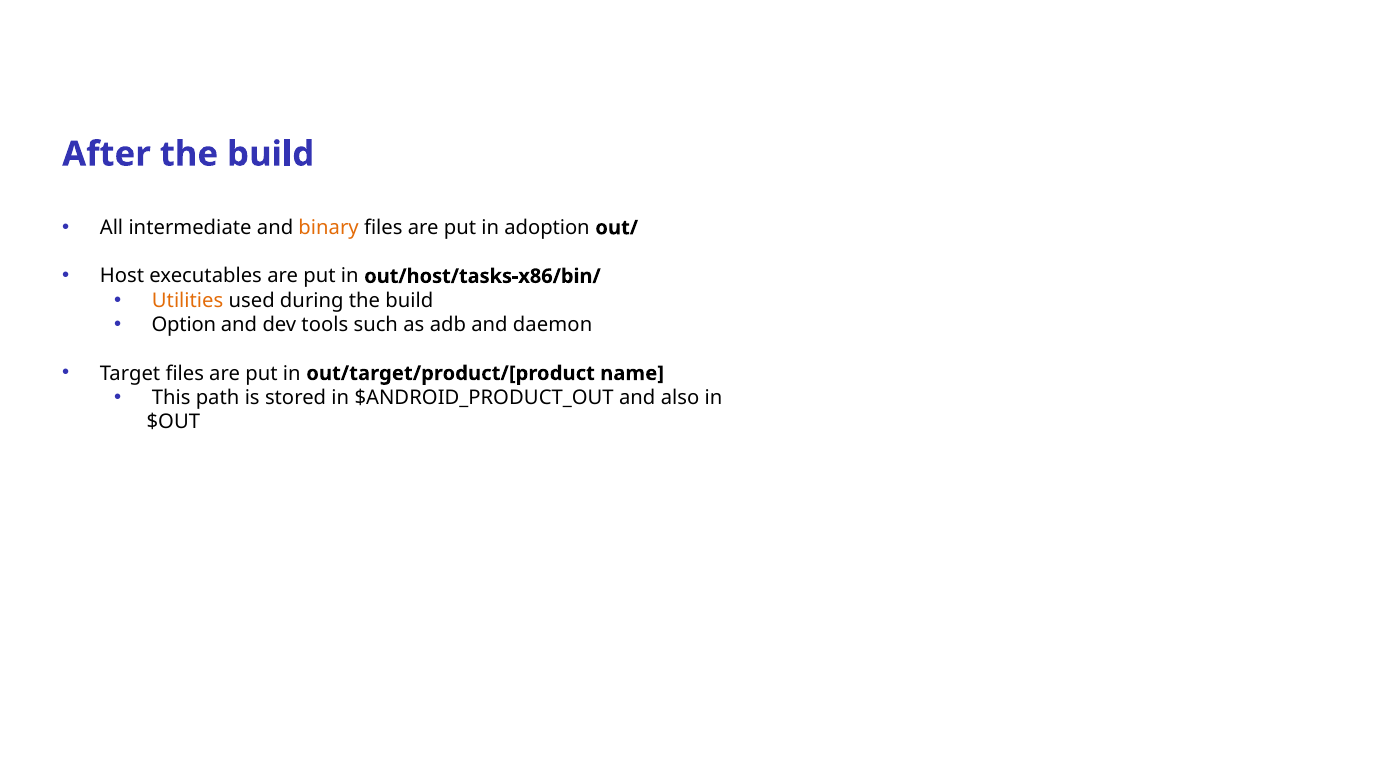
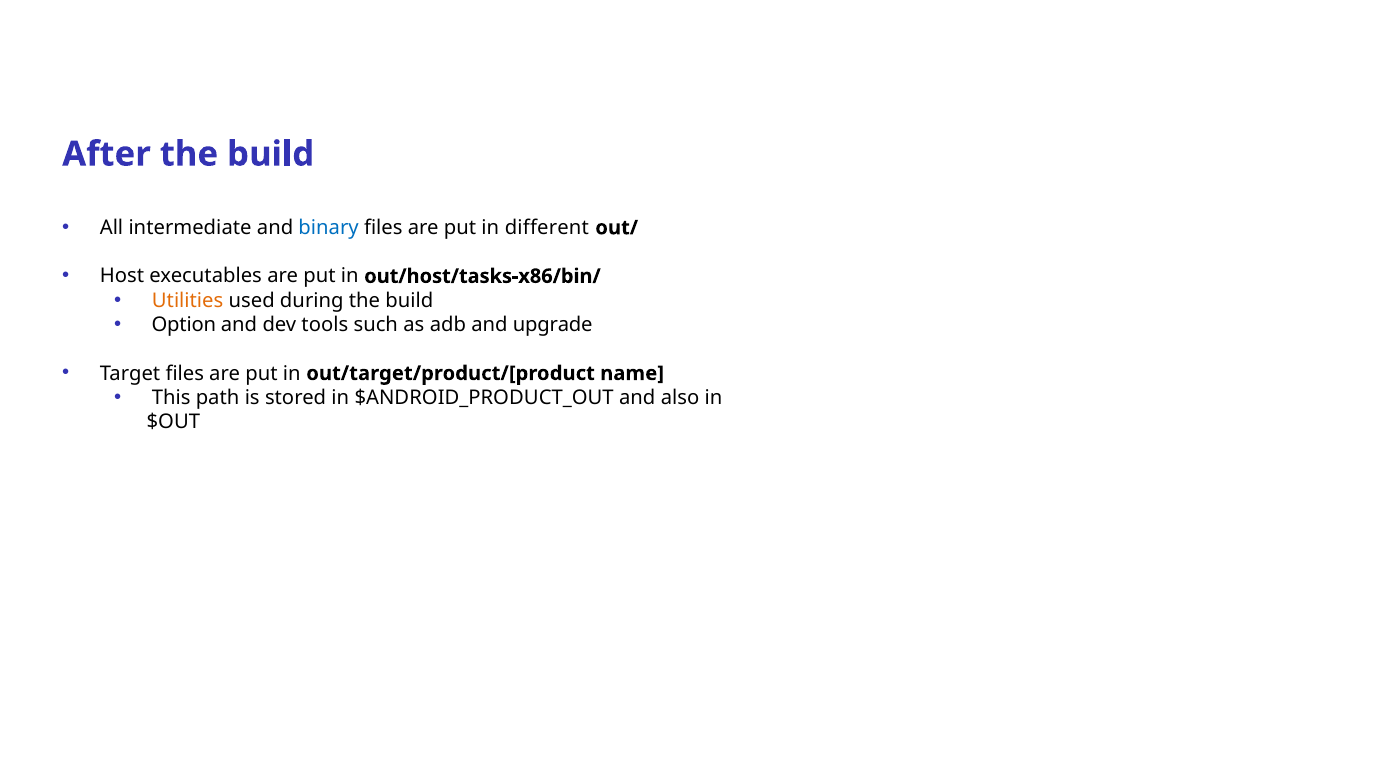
binary colour: orange -> blue
adoption: adoption -> different
daemon: daemon -> upgrade
